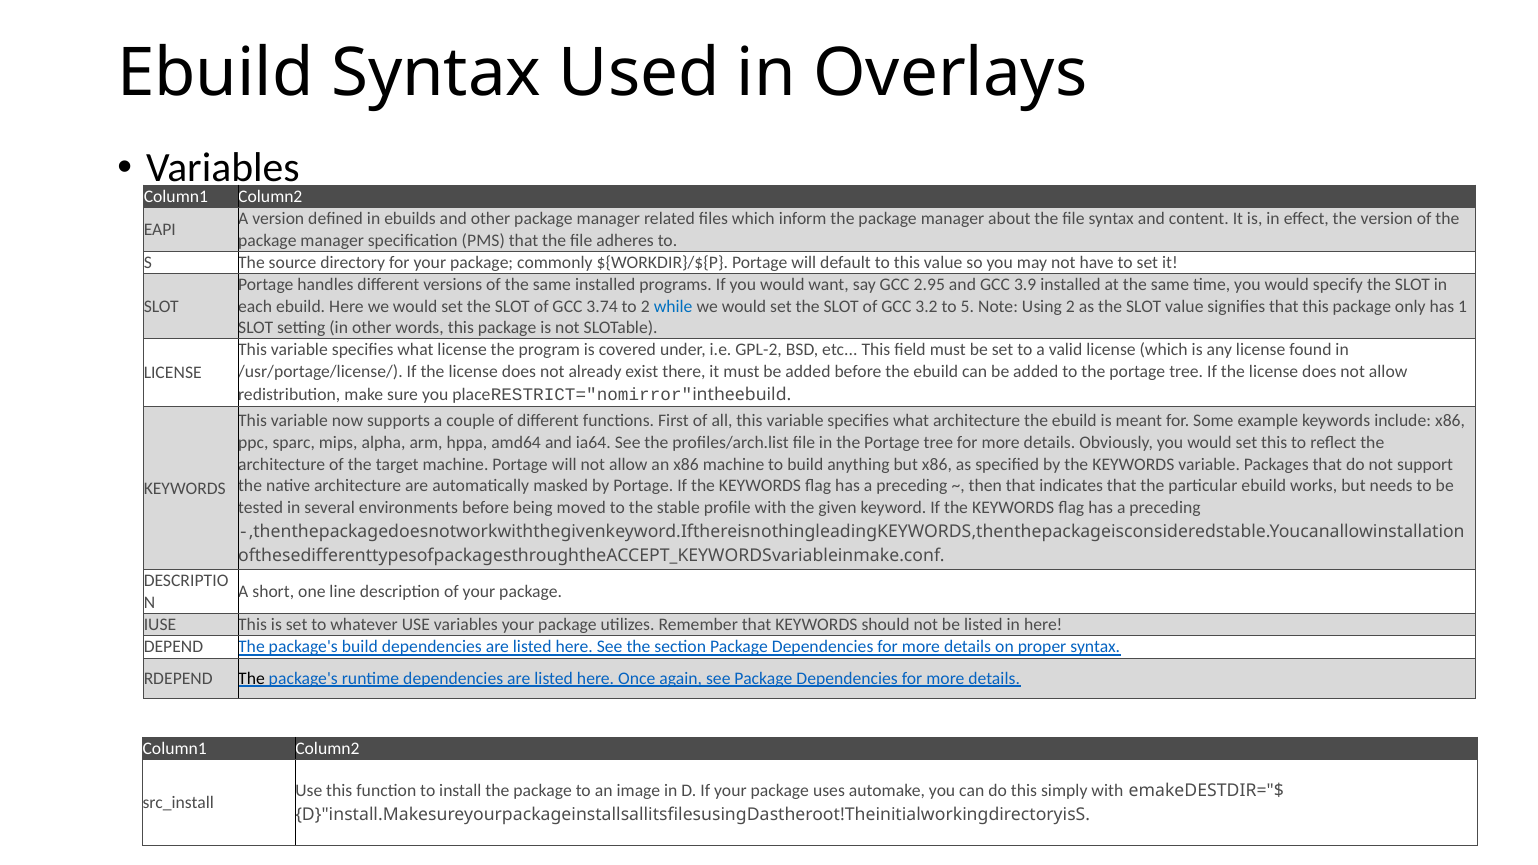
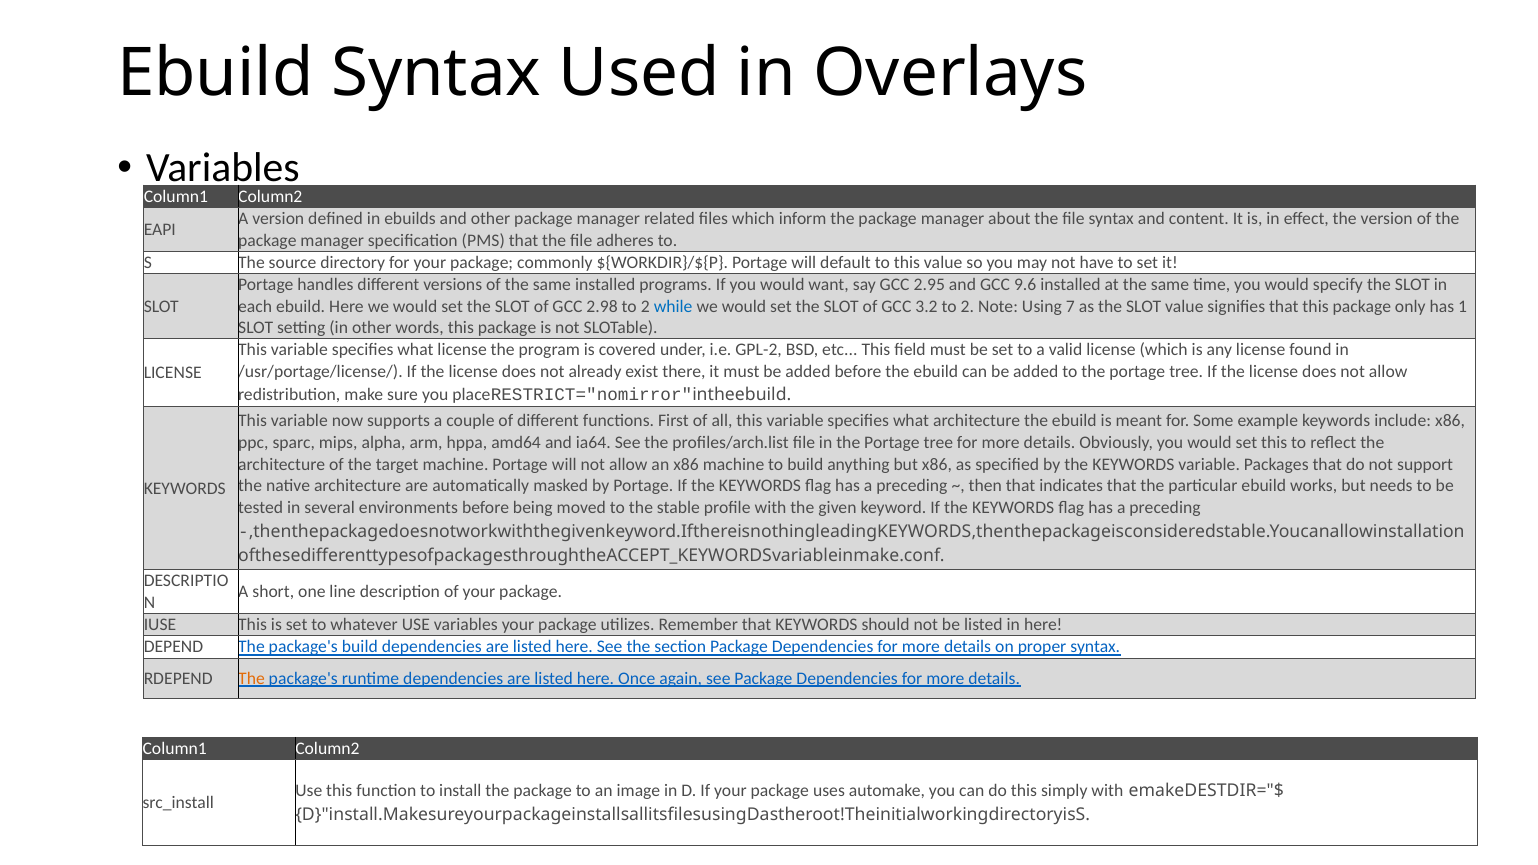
3.9: 3.9 -> 9.6
3.74: 3.74 -> 2.98
3.2 to 5: 5 -> 2
Using 2: 2 -> 7
The at (251, 678) colour: black -> orange
